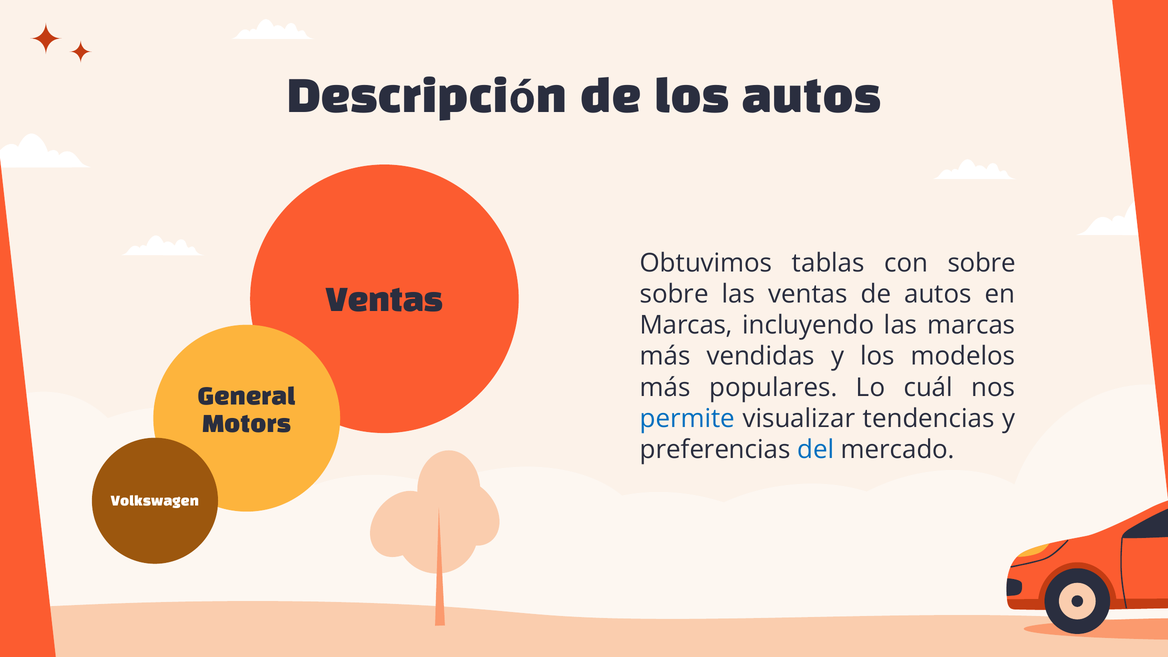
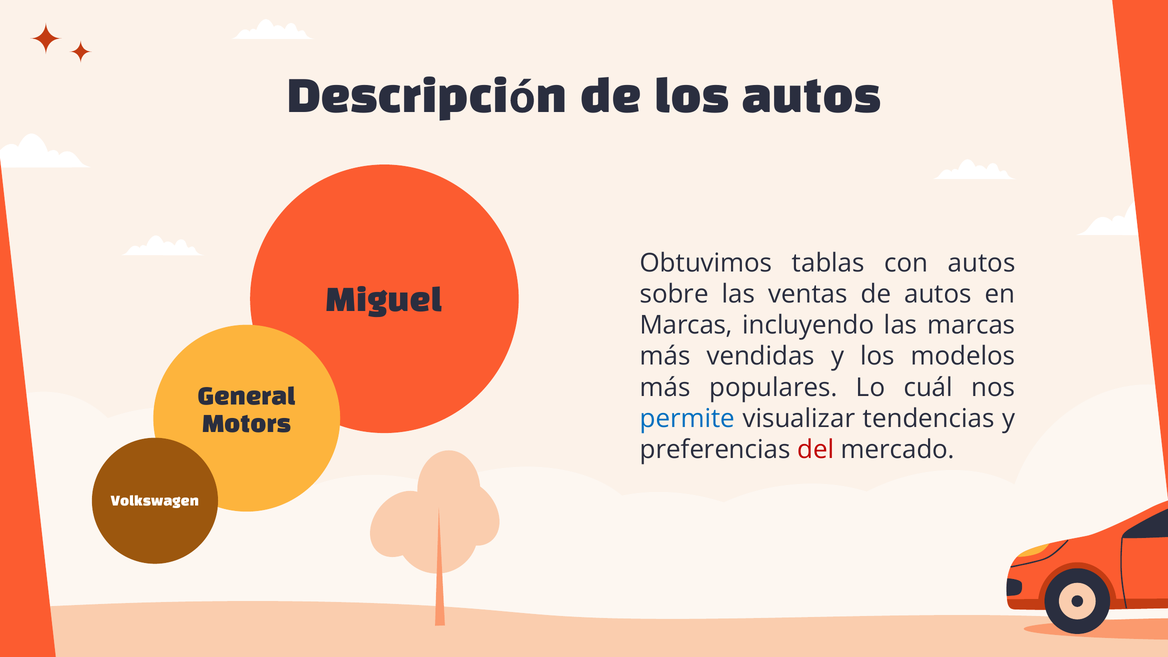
con sobre: sobre -> autos
Ventas at (384, 301): Ventas -> Miguel
del colour: blue -> red
